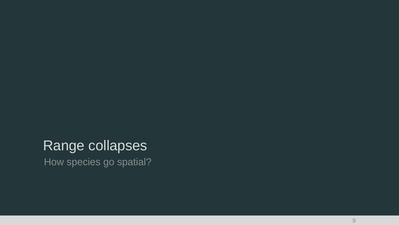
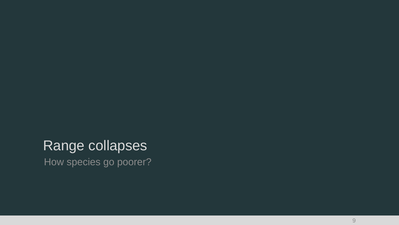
spatial: spatial -> poorer
